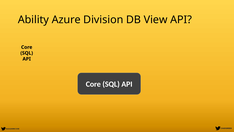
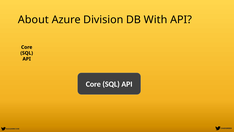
Ability: Ability -> About
View: View -> With
